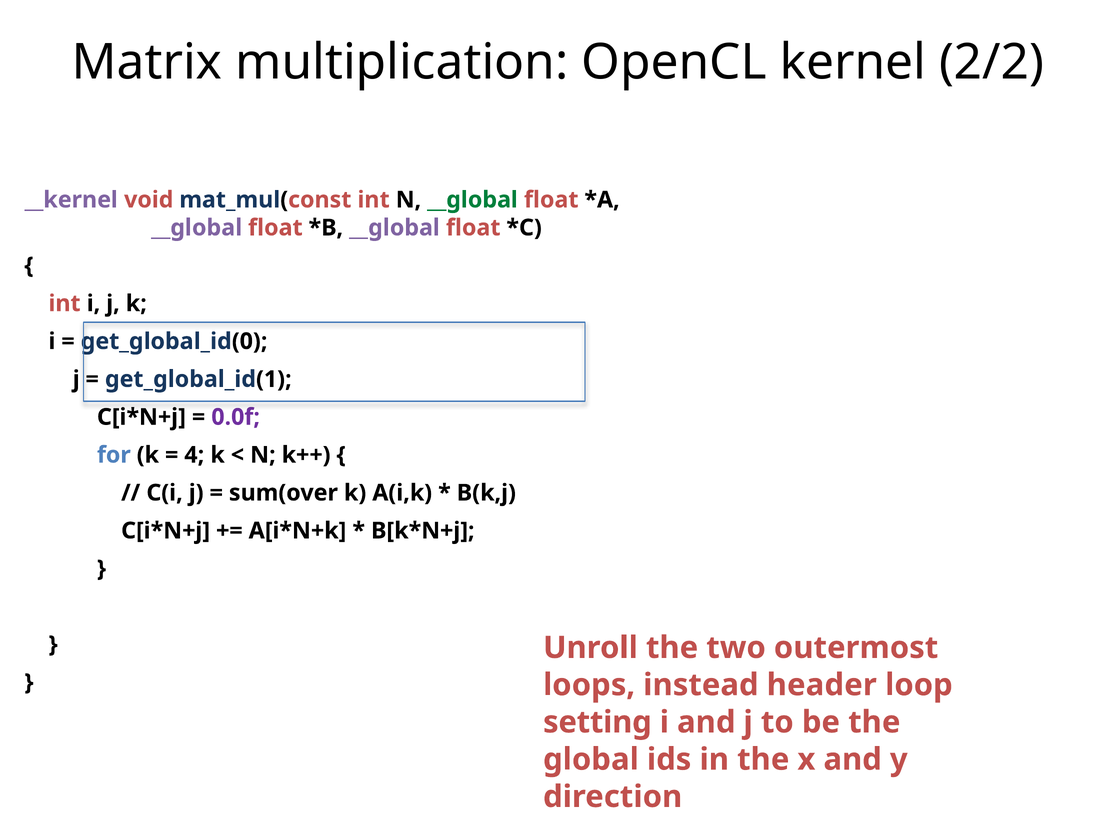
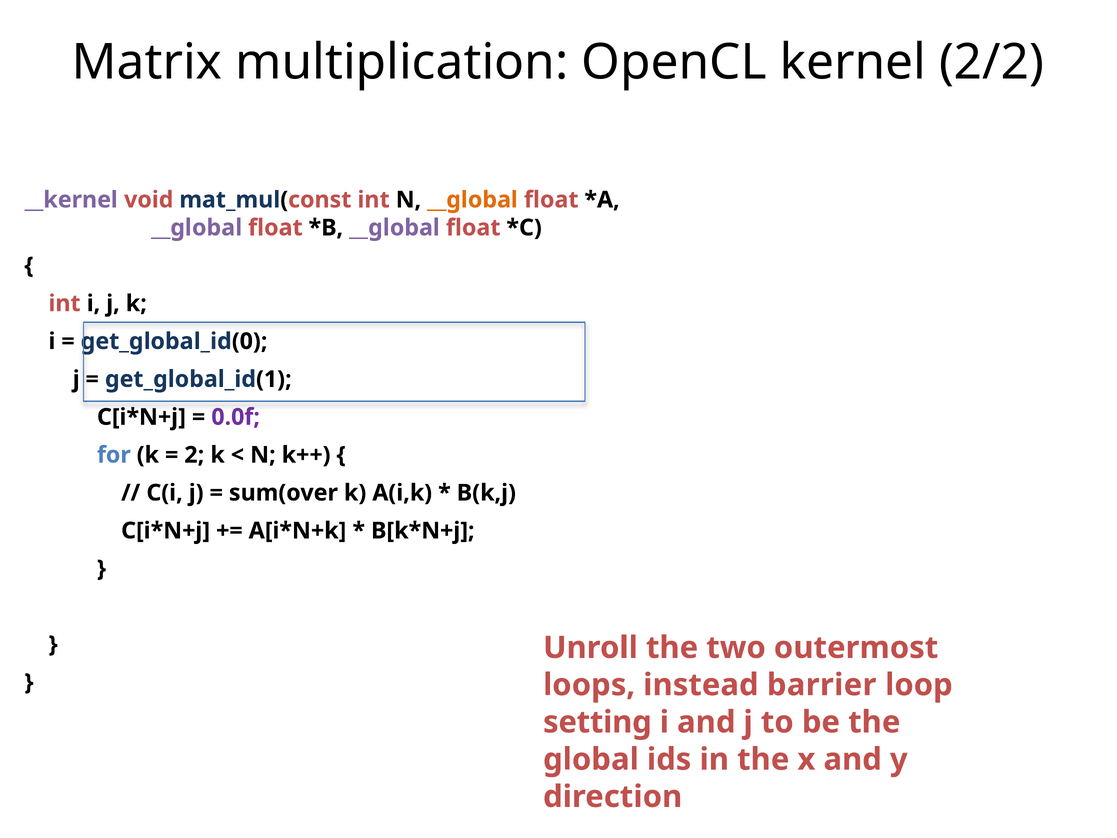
__global at (473, 200) colour: green -> orange
4: 4 -> 2
header: header -> barrier
